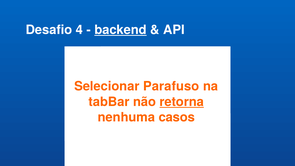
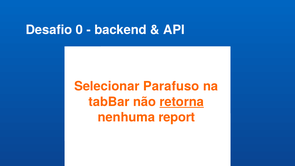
4: 4 -> 0
backend underline: present -> none
casos: casos -> report
